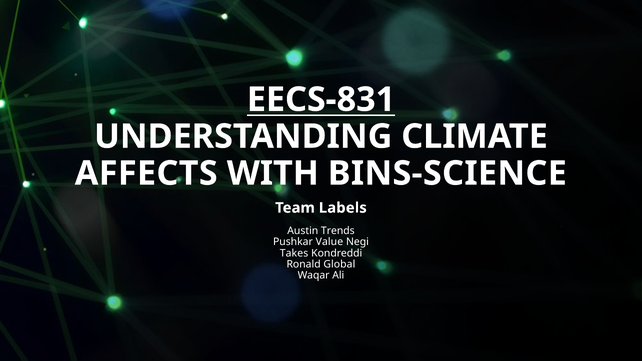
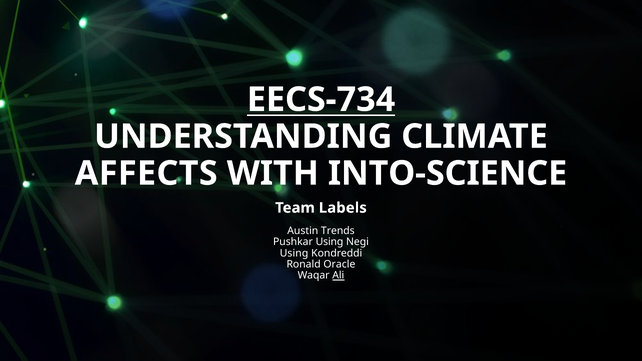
EECS-831: EECS-831 -> EECS-734
BINS-SCIENCE: BINS-SCIENCE -> INTO-SCIENCE
Pushkar Value: Value -> Using
Takes at (294, 253): Takes -> Using
Global: Global -> Oracle
Ali underline: none -> present
